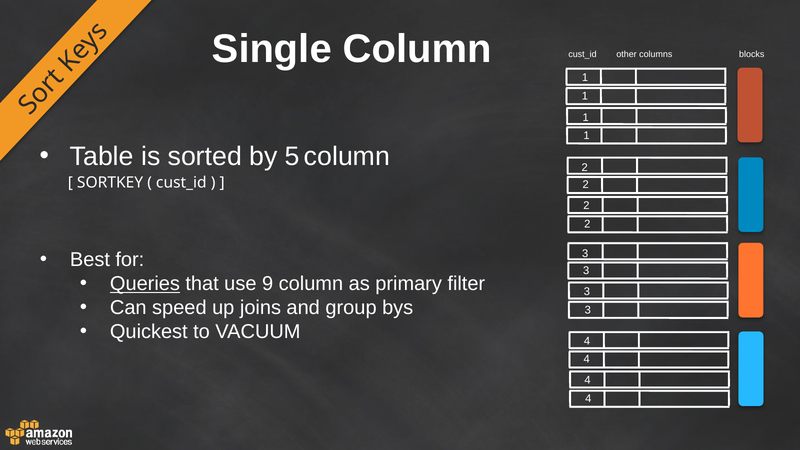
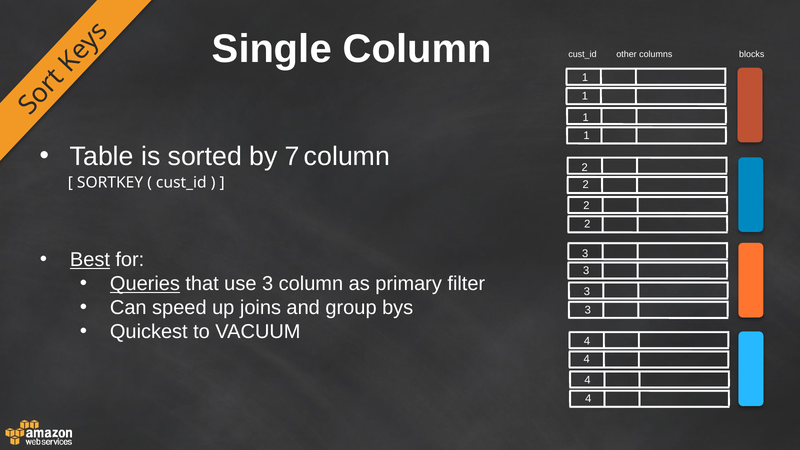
5: 5 -> 7
Best underline: none -> present
use 9: 9 -> 3
